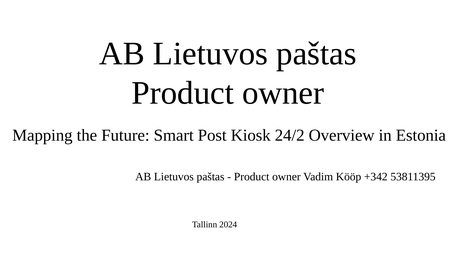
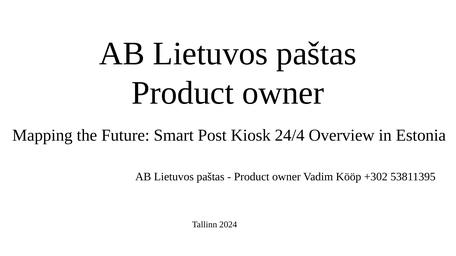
24/2: 24/2 -> 24/4
+342: +342 -> +302
